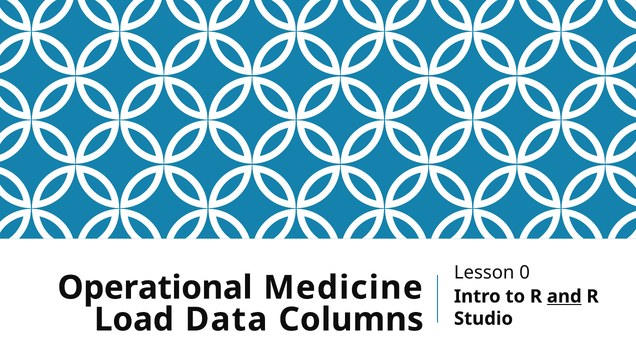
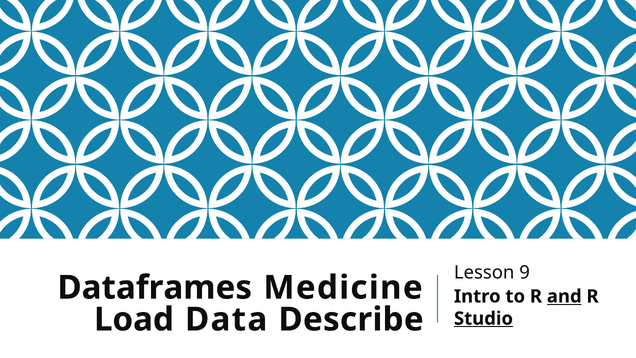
0: 0 -> 9
Operational: Operational -> Dataframes
Columns: Columns -> Describe
Studio underline: none -> present
